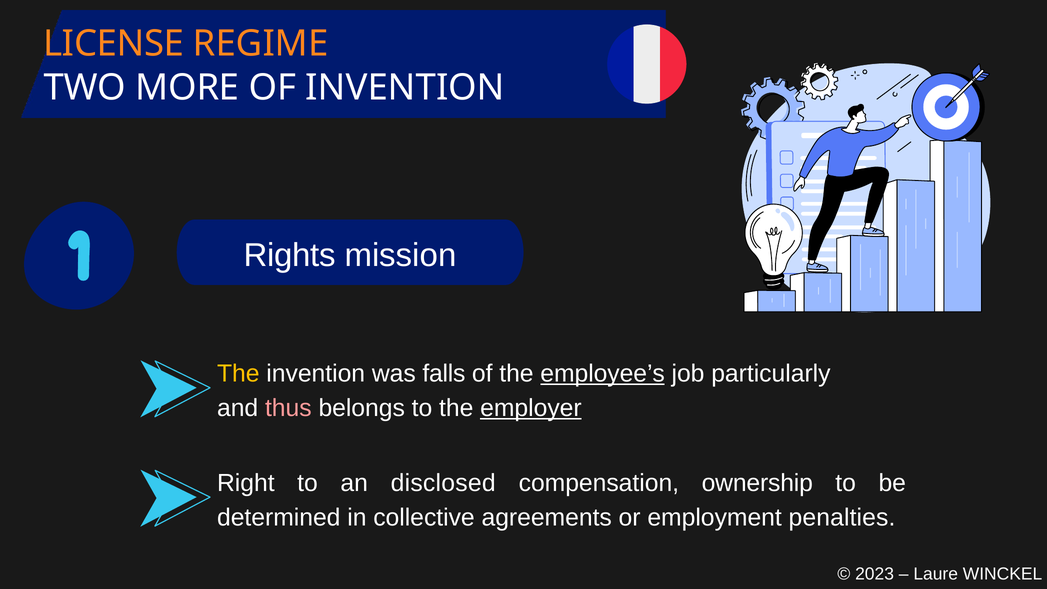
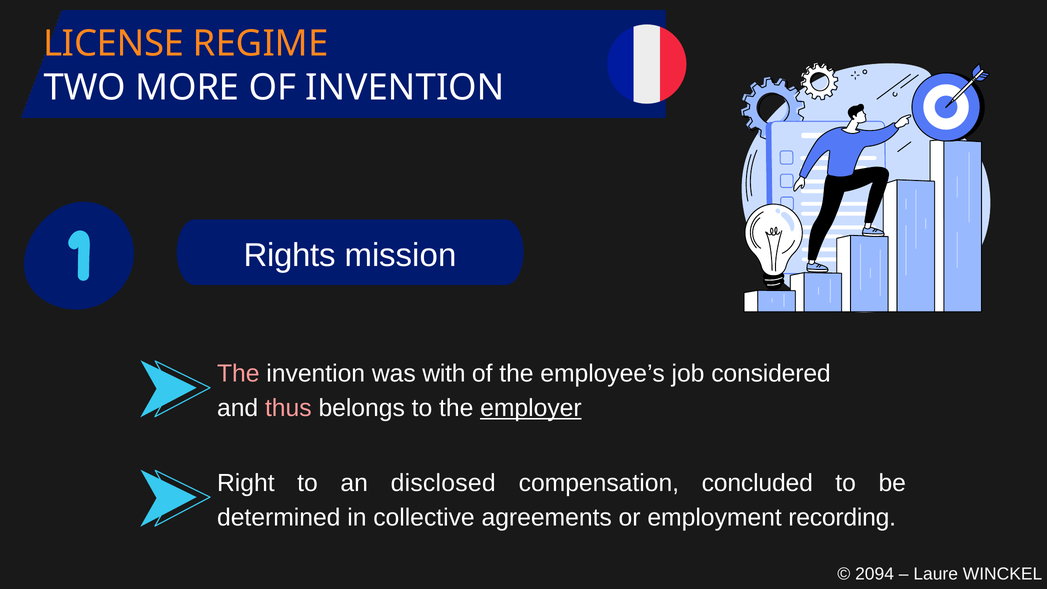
The at (238, 373) colour: yellow -> pink
falls: falls -> with
employee’s underline: present -> none
particularly: particularly -> considered
ownership: ownership -> concluded
penalties: penalties -> recording
2023: 2023 -> 2094
